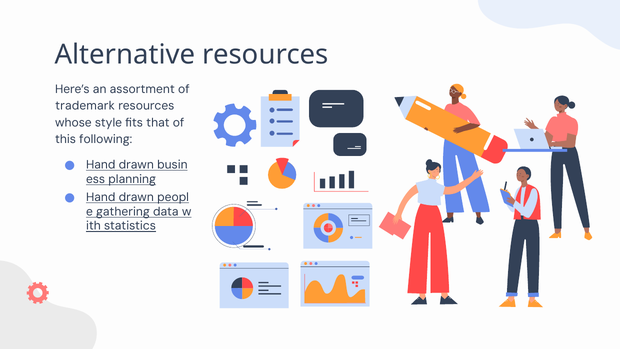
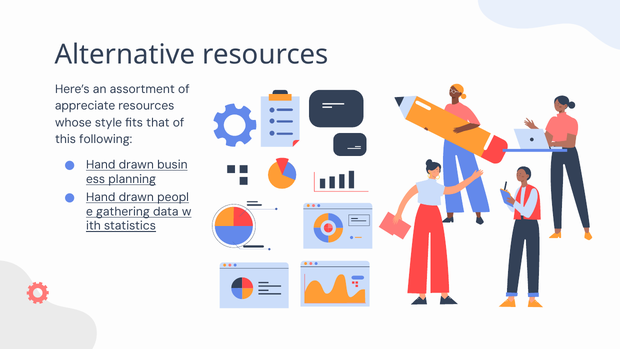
trademark: trademark -> appreciate
